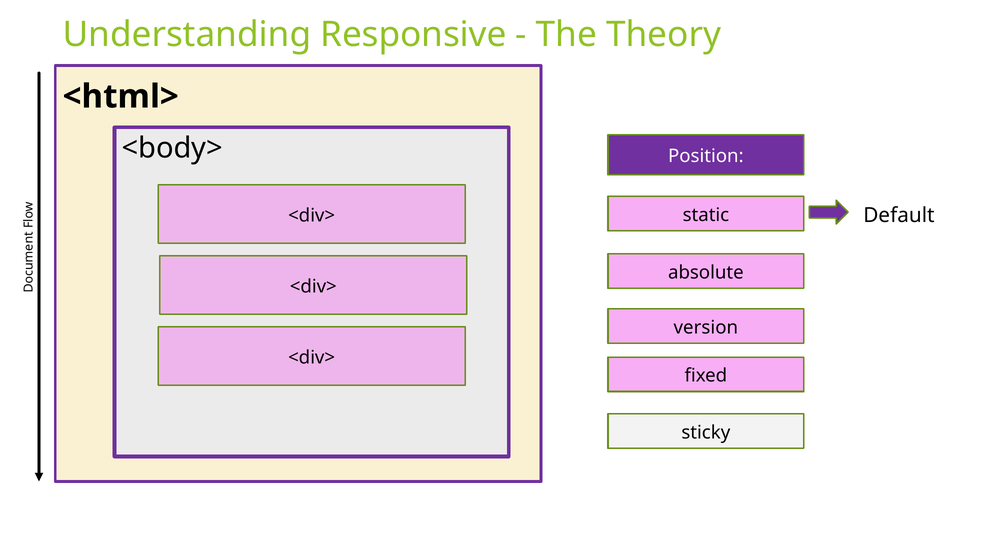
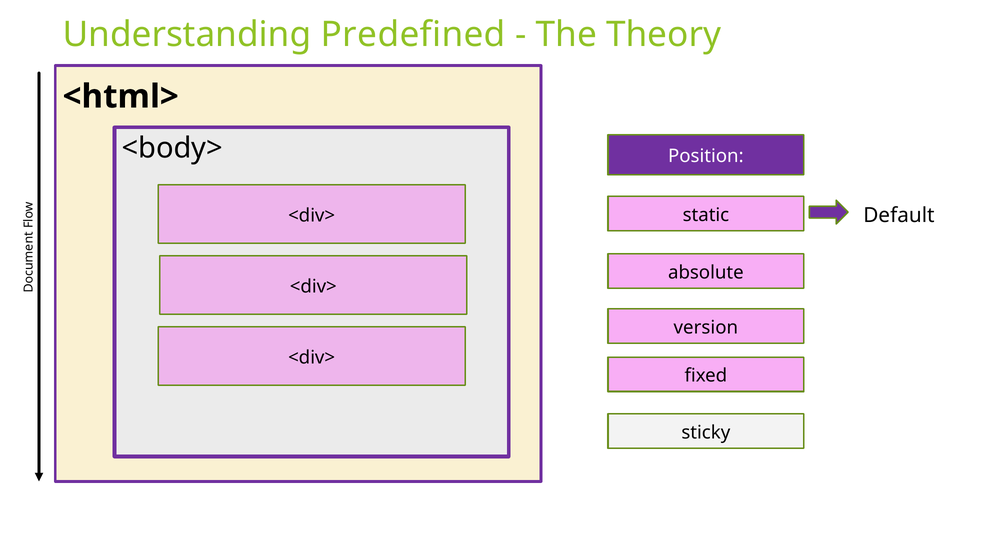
Responsive: Responsive -> Predefined
